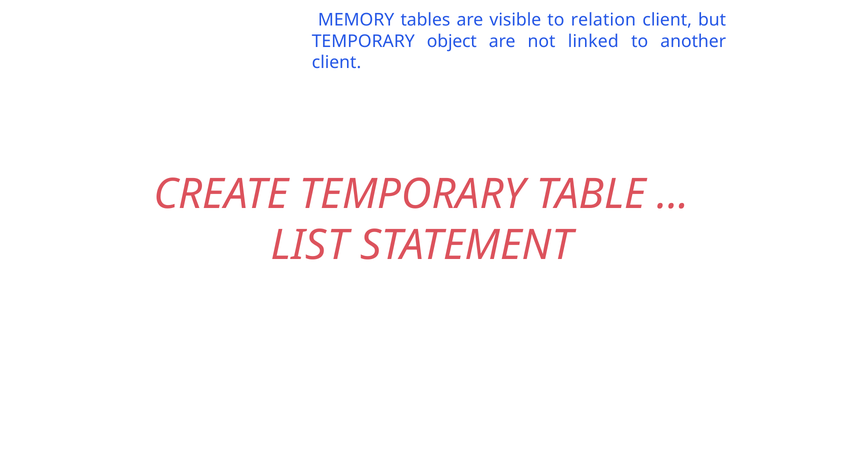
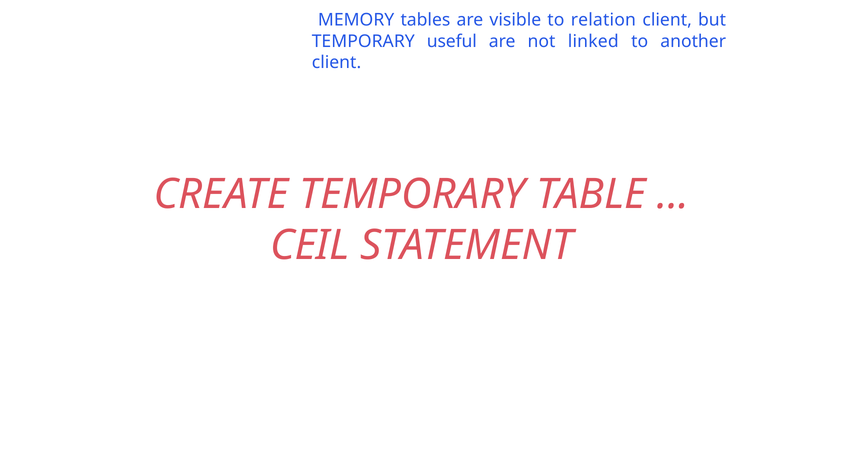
object: object -> useful
LIST: LIST -> CEIL
